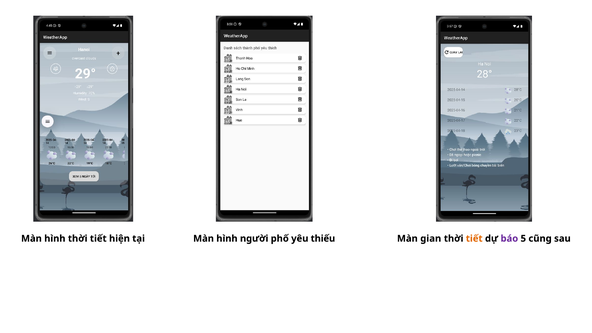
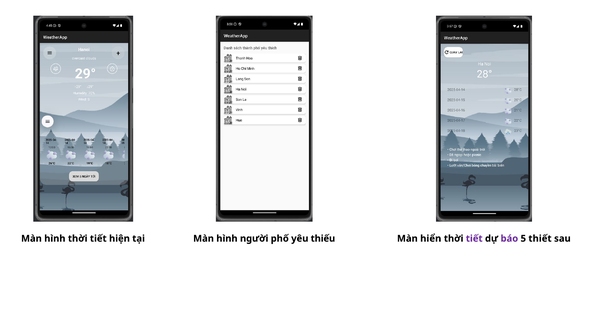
gian: gian -> hiển
tiết at (474, 239) colour: orange -> purple
cũng: cũng -> thiết
